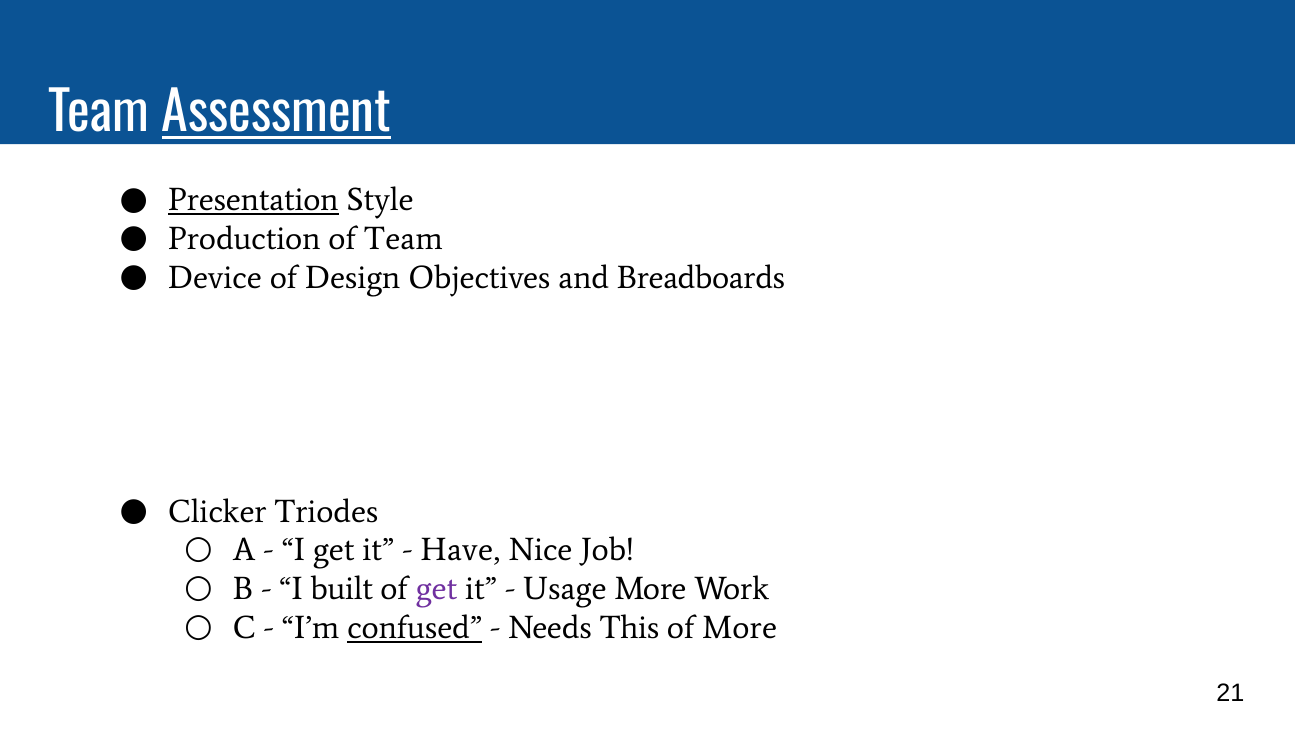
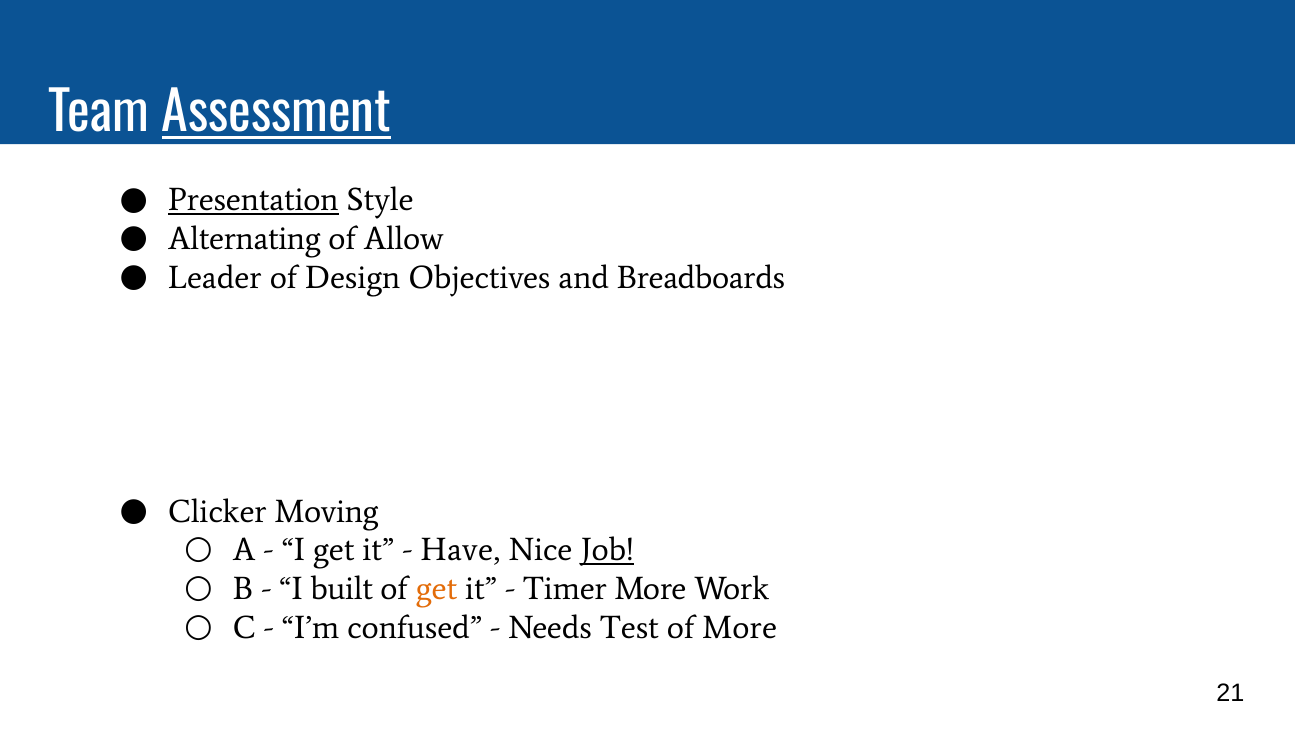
Production: Production -> Alternating
of Team: Team -> Allow
Device: Device -> Leader
Triodes: Triodes -> Moving
Job underline: none -> present
get at (436, 589) colour: purple -> orange
Usage: Usage -> Timer
confused underline: present -> none
This: This -> Test
